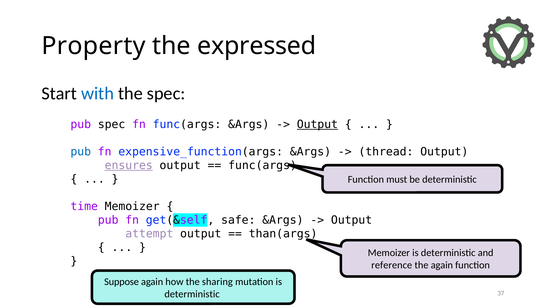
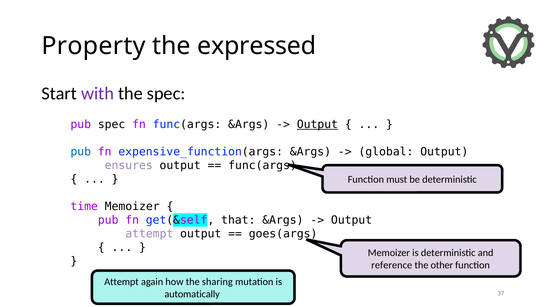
with colour: blue -> purple
thread: thread -> global
ensures underline: present -> none
safe: safe -> that
than(args: than(args -> goes(args
the again: again -> other
Suppose at (122, 282): Suppose -> Attempt
deterministic at (192, 294): deterministic -> automatically
